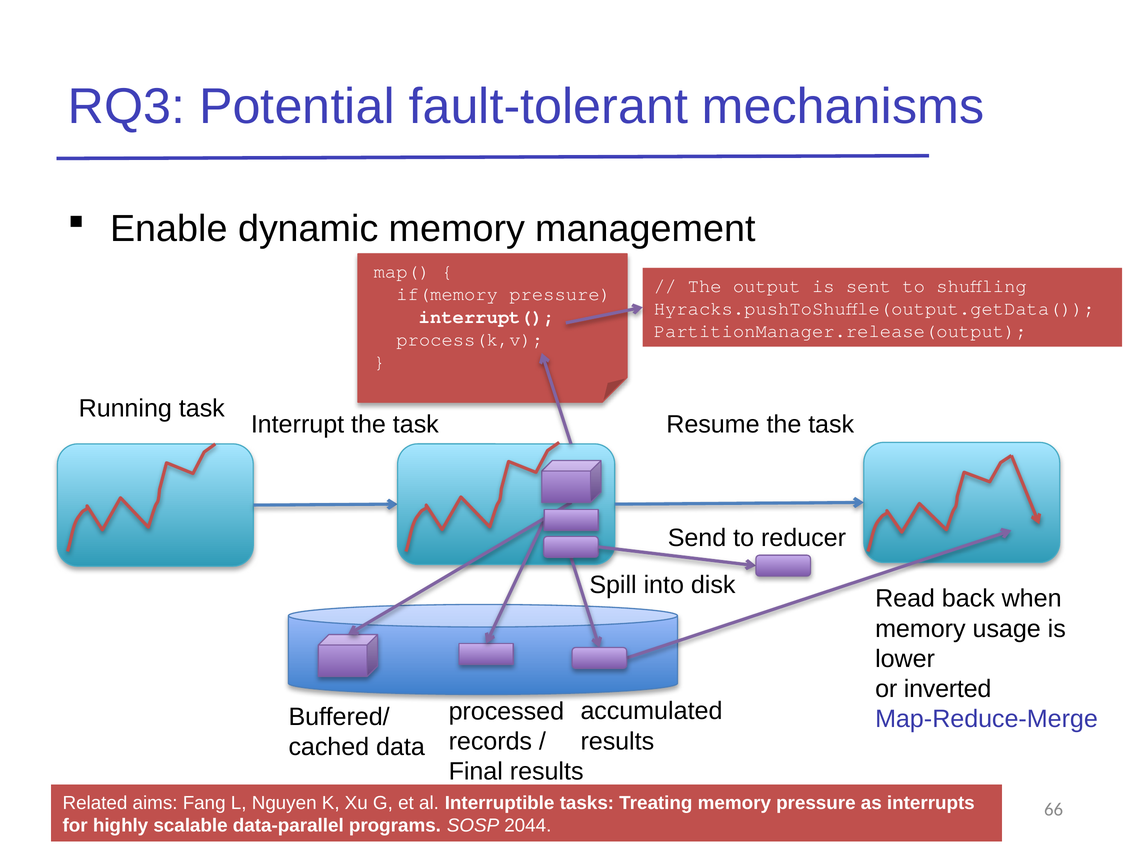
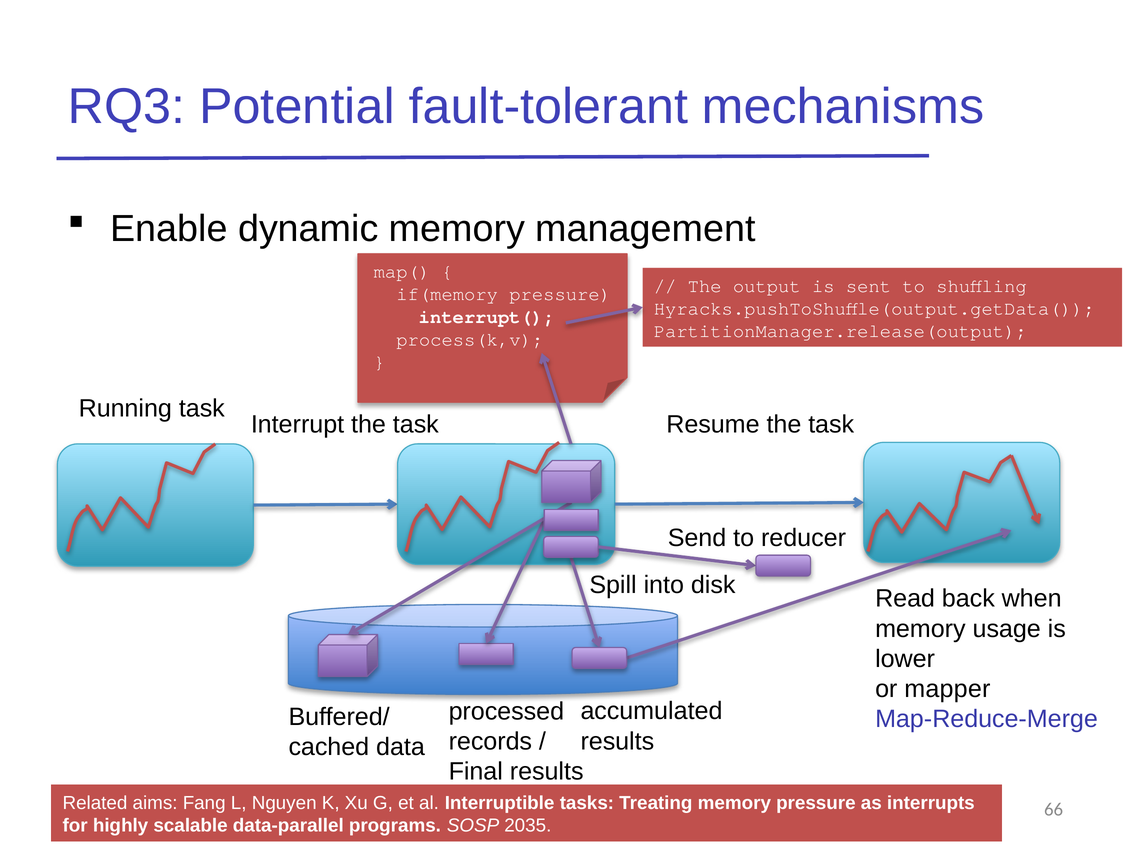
inverted: inverted -> mapper
2044: 2044 -> 2035
